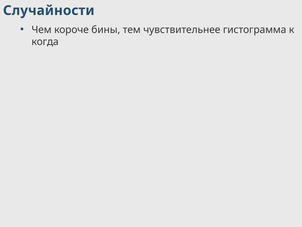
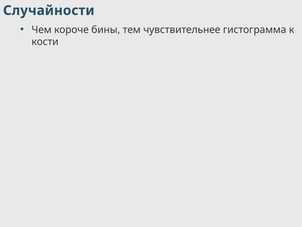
когда: когда -> кости
